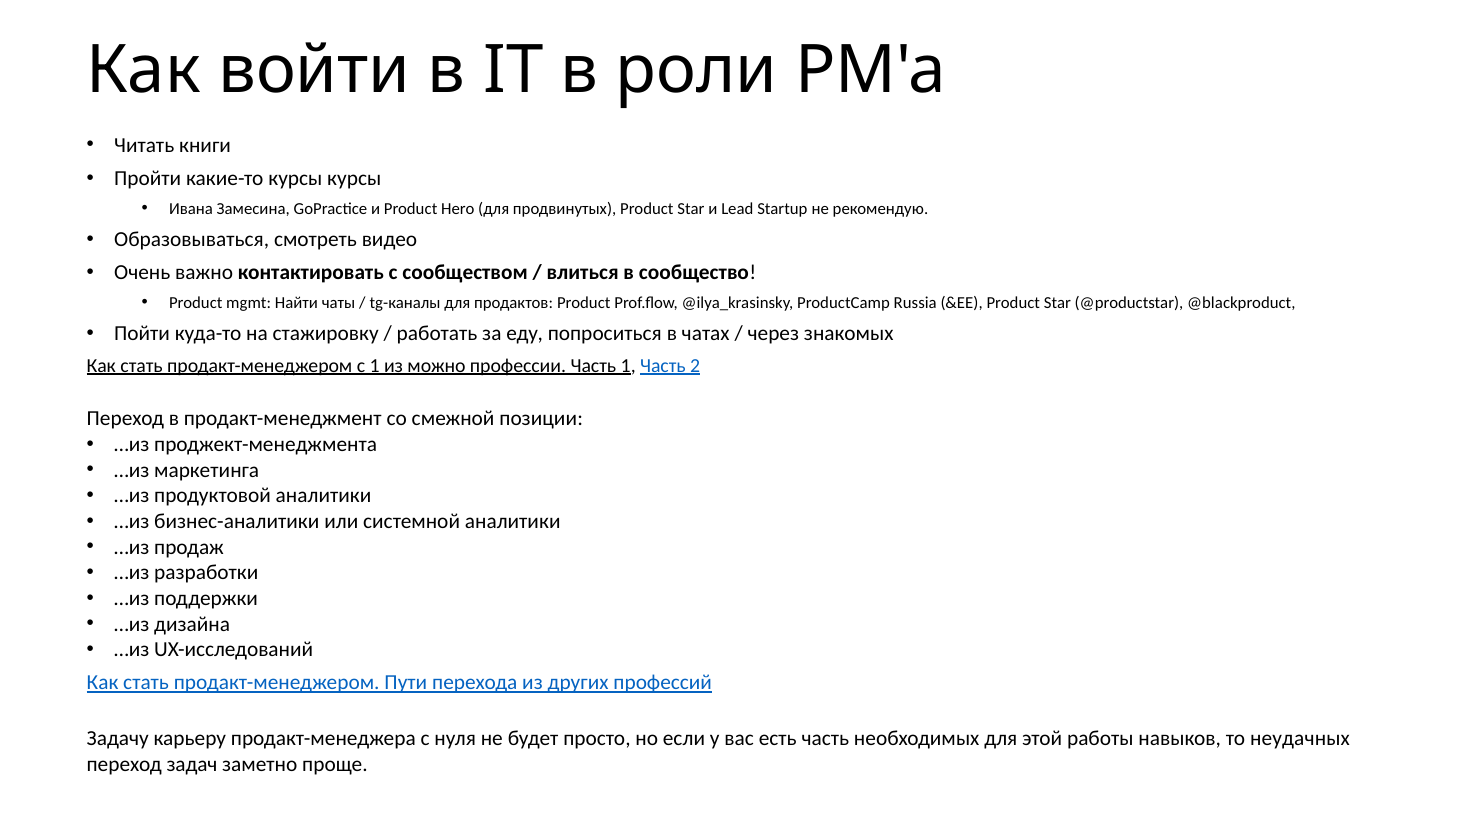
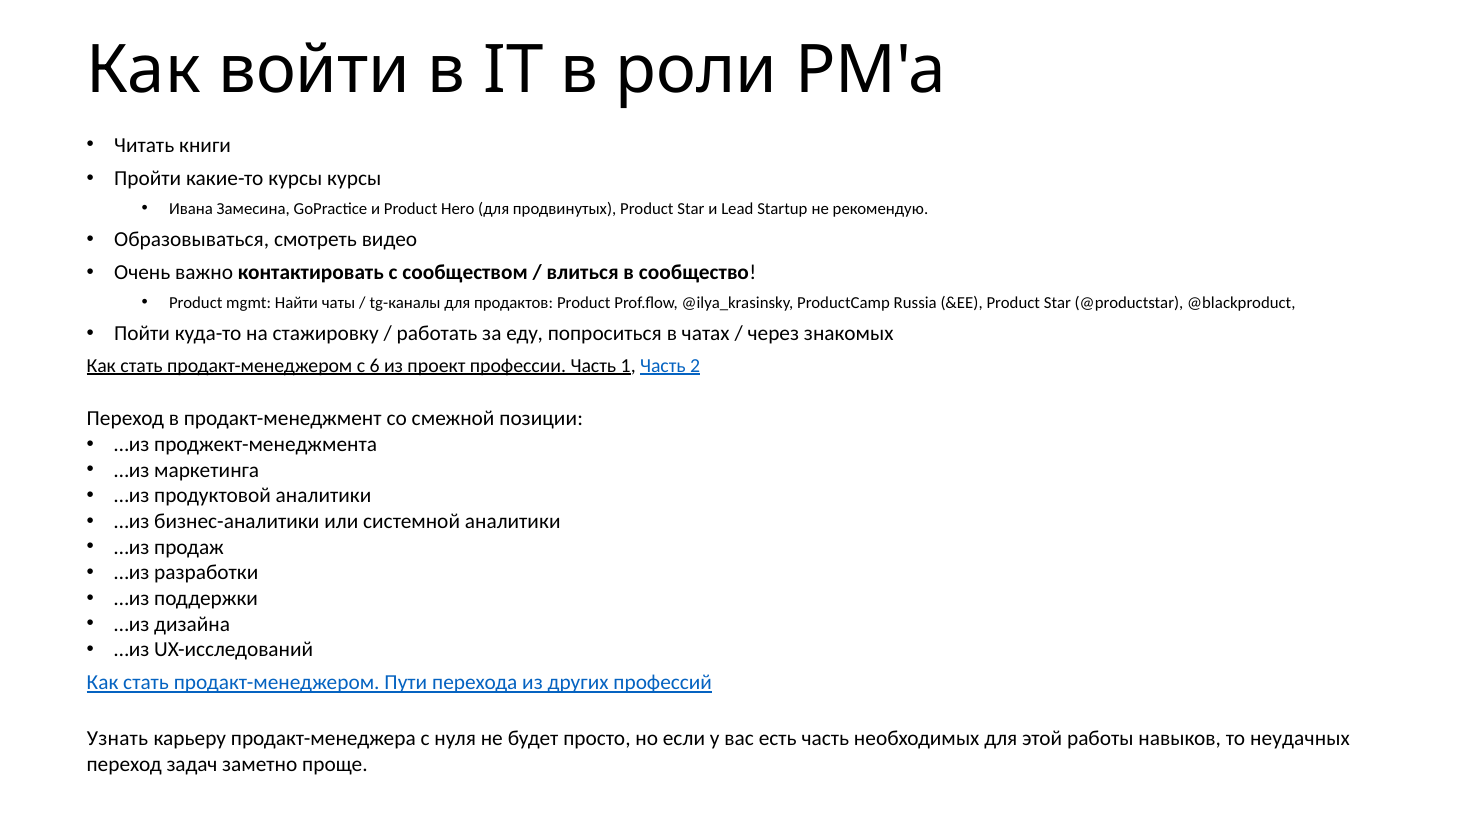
с 1: 1 -> 6
можно: можно -> проект
Задачу: Задачу -> Узнать
